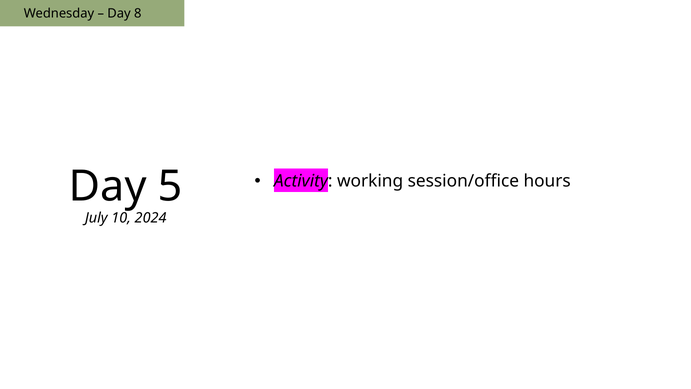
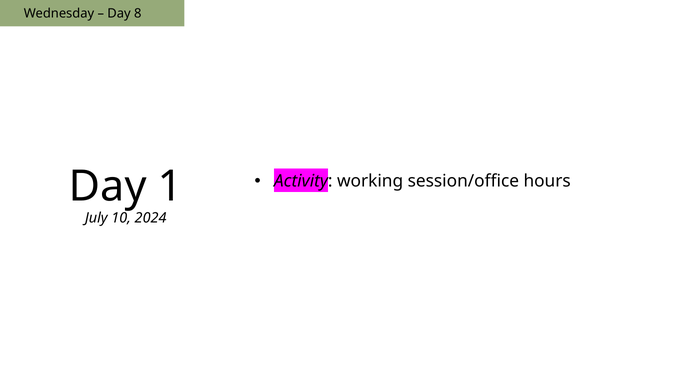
5: 5 -> 1
